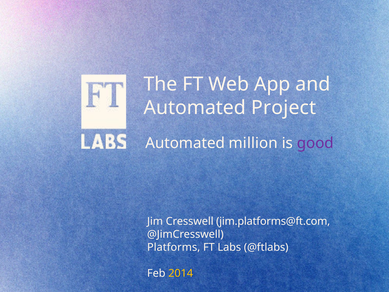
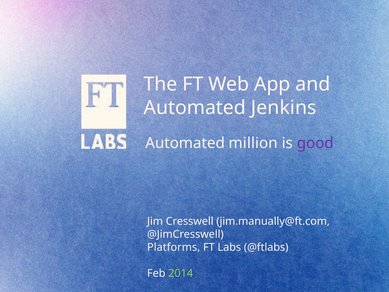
Project: Project -> Jenkins
jim.platforms@ft.com: jim.platforms@ft.com -> jim.manually@ft.com
2014 colour: yellow -> light green
